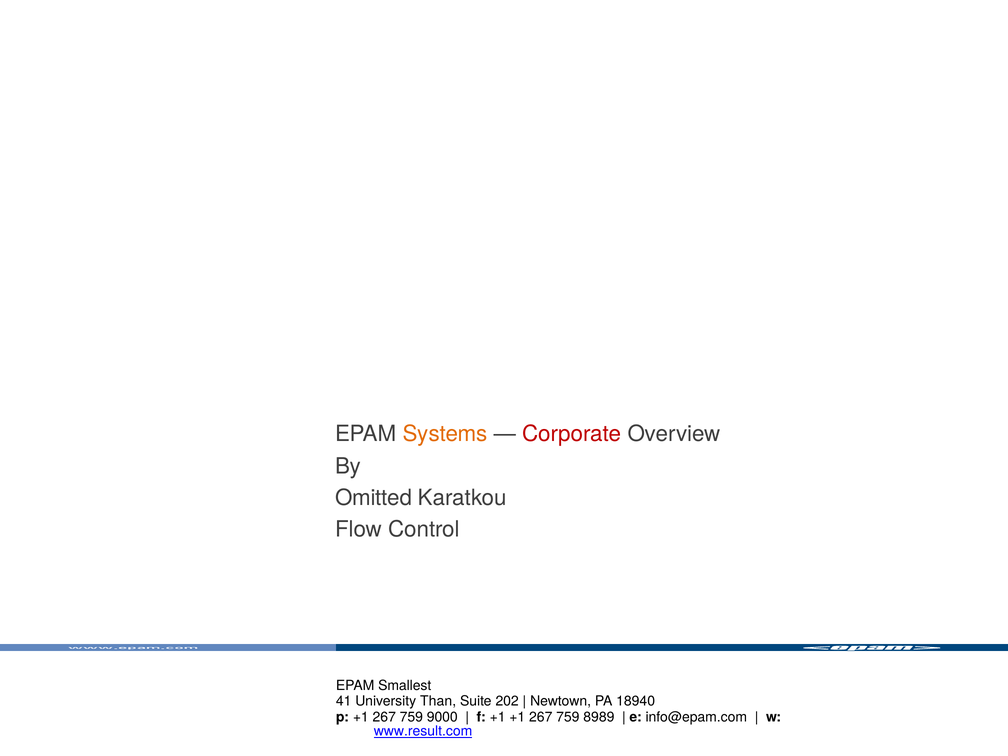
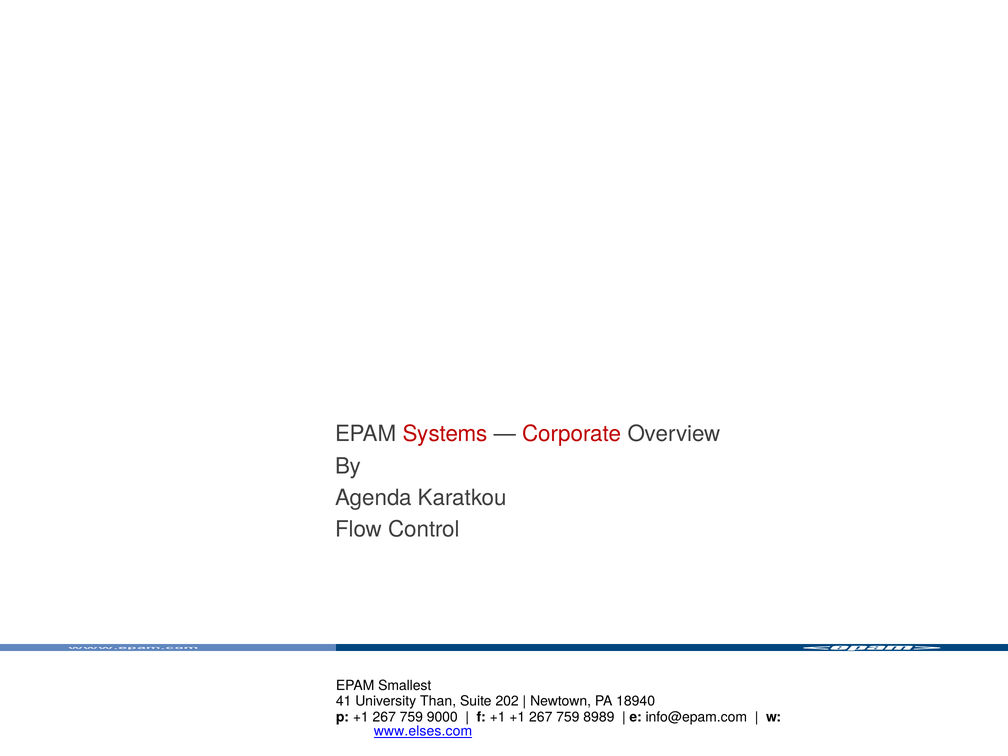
Systems colour: orange -> red
Omitted: Omitted -> Agenda
www.result.com: www.result.com -> www.elses.com
